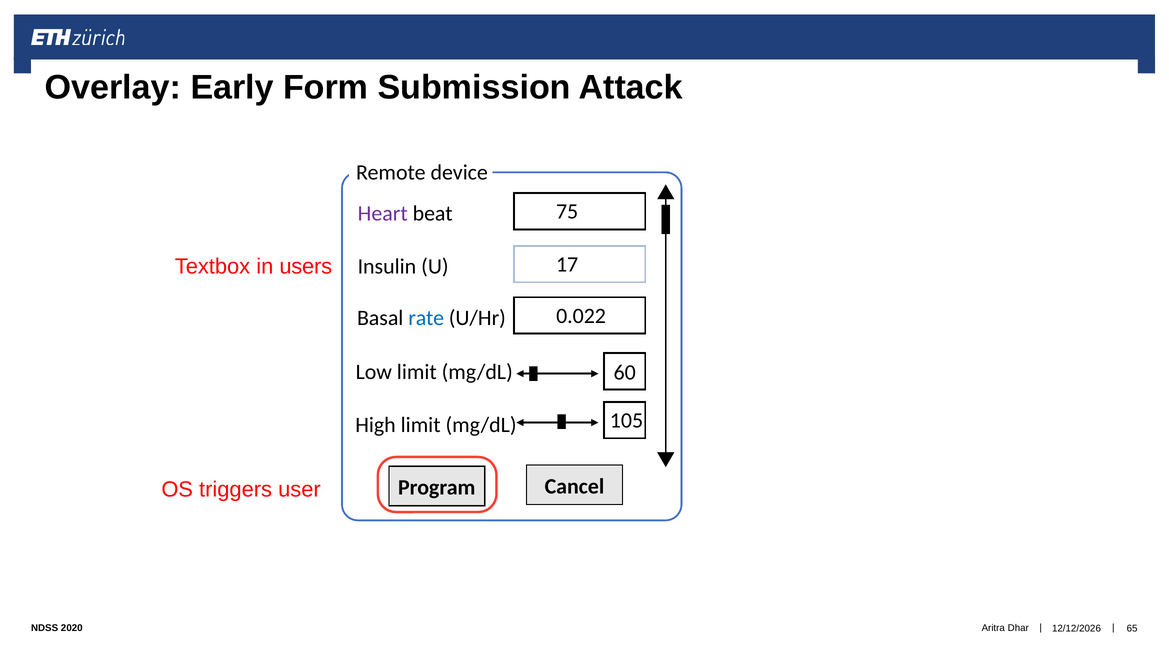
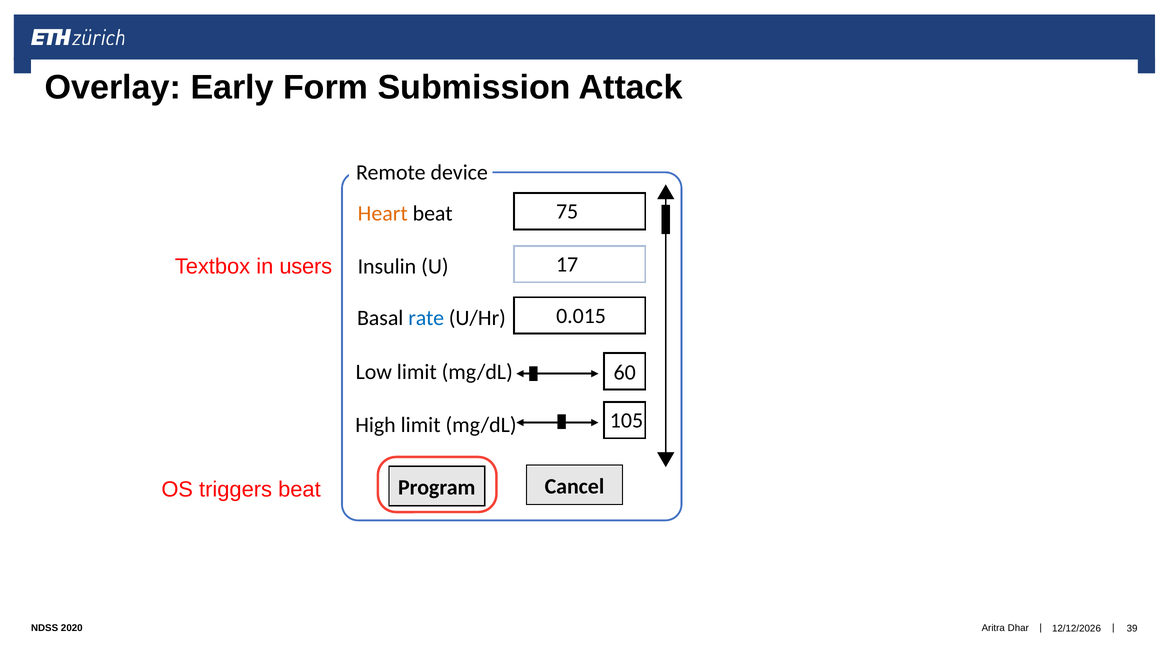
Heart colour: purple -> orange
0.022: 0.022 -> 0.015
triggers user: user -> beat
65: 65 -> 39
